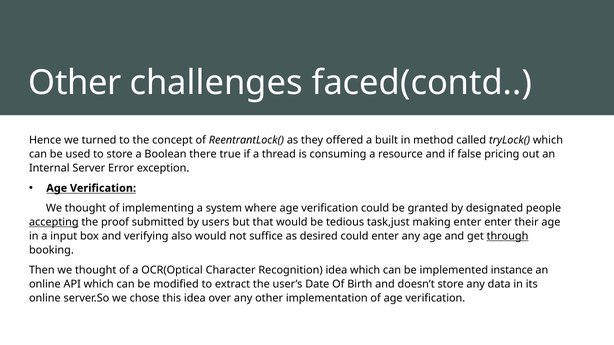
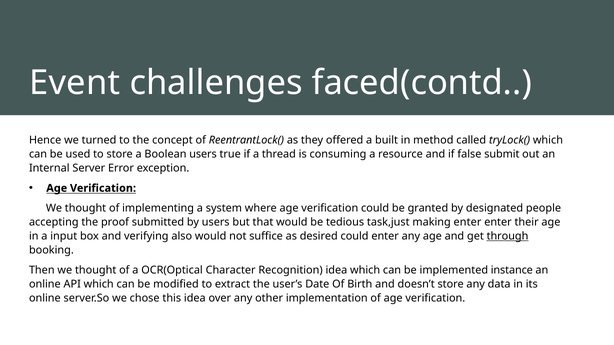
Other at (75, 83): Other -> Event
Boolean there: there -> users
pricing: pricing -> submit
accepting underline: present -> none
